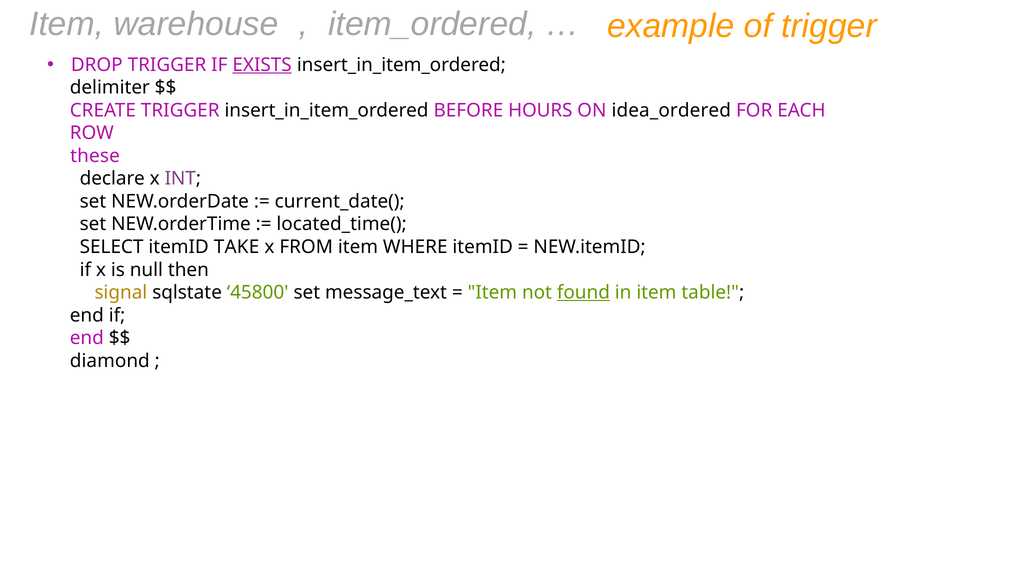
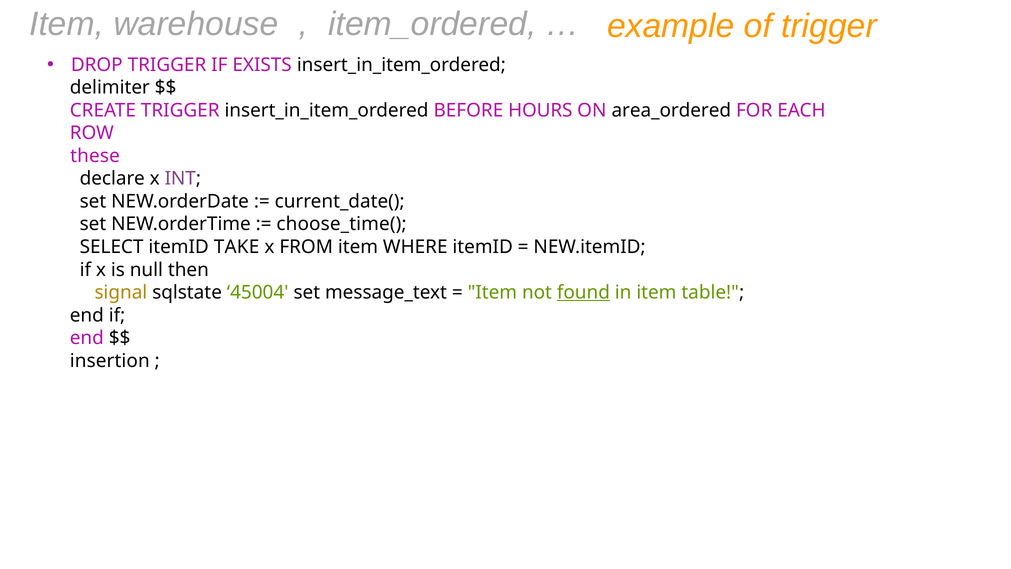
EXISTS underline: present -> none
idea_ordered: idea_ordered -> area_ordered
located_time(: located_time( -> choose_time(
45800: 45800 -> 45004
diamond: diamond -> insertion
